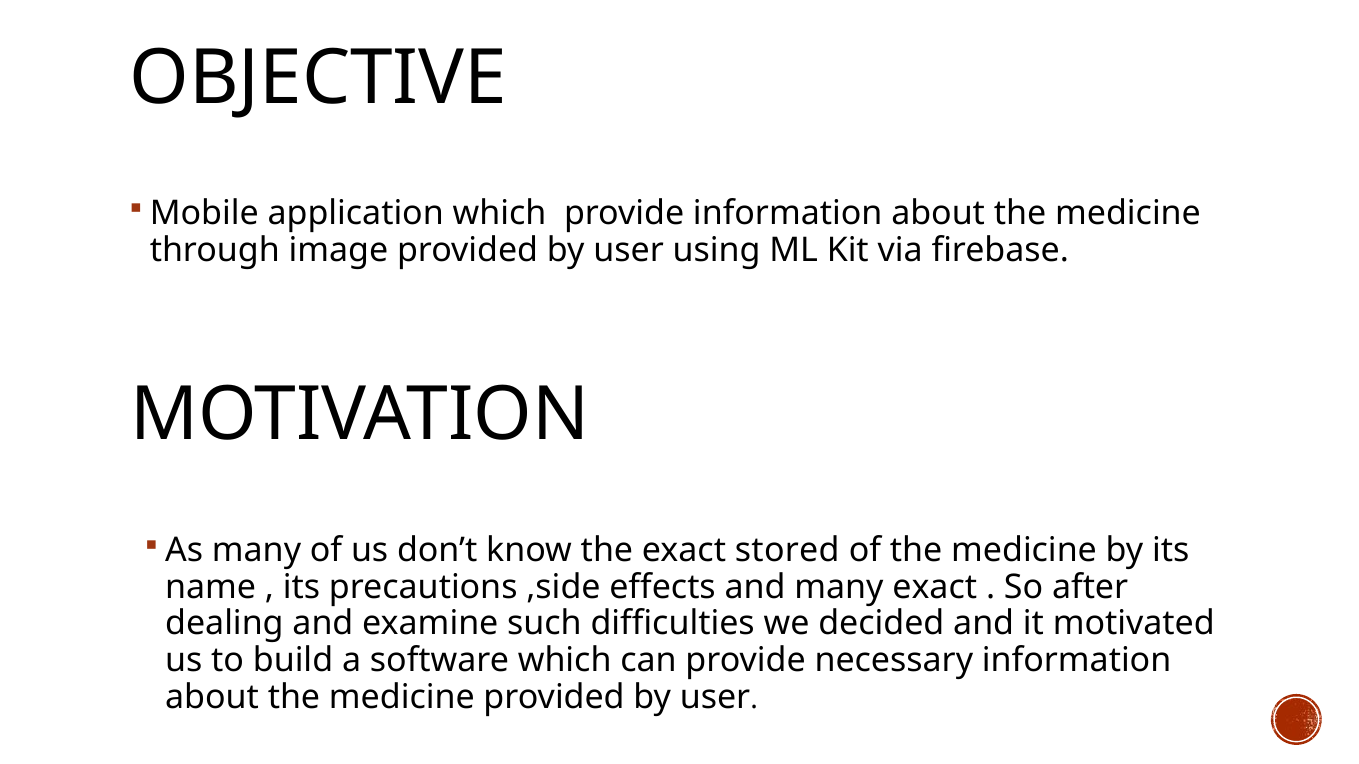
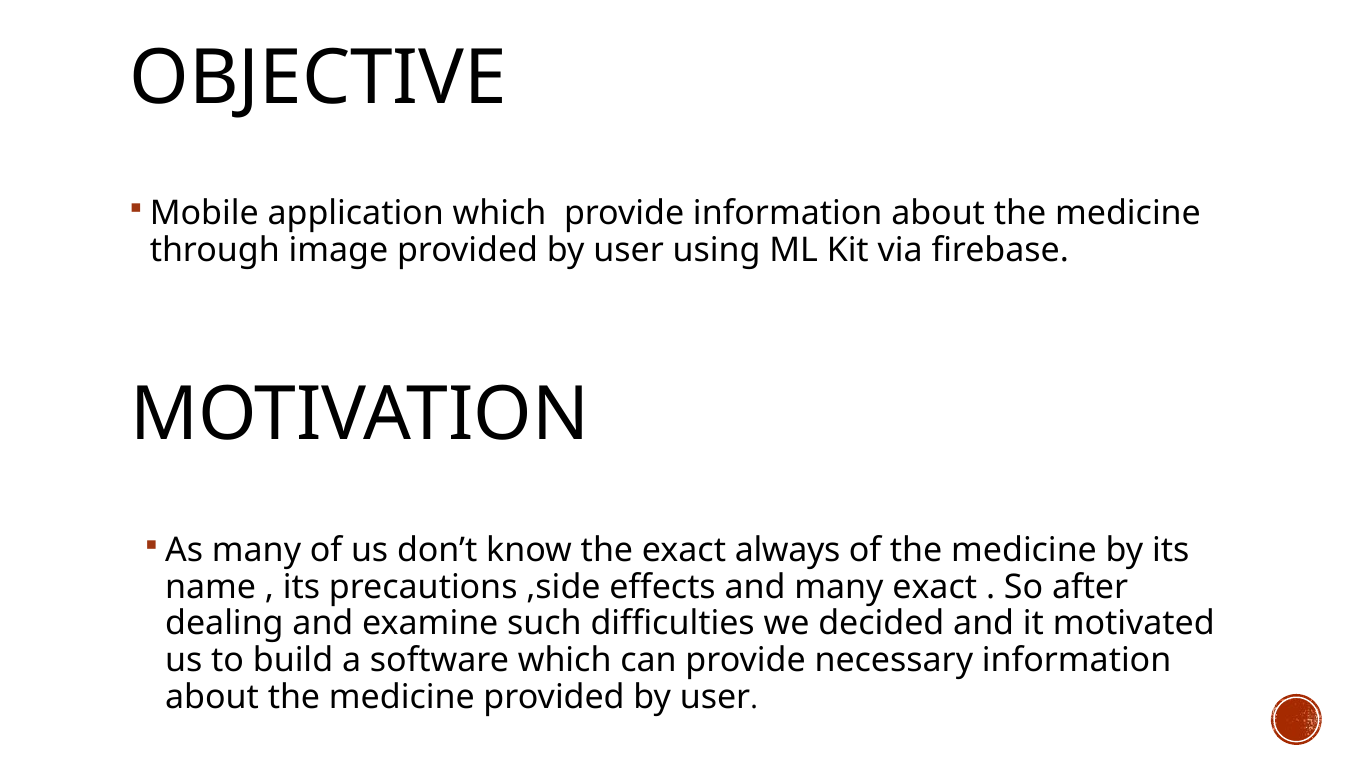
stored: stored -> always
